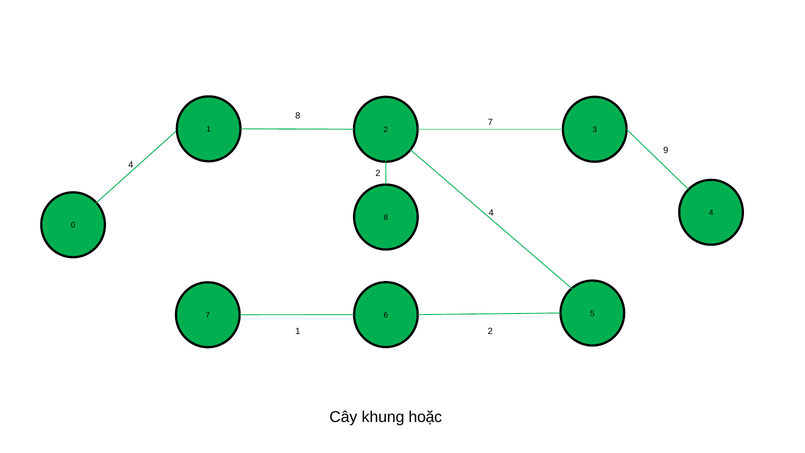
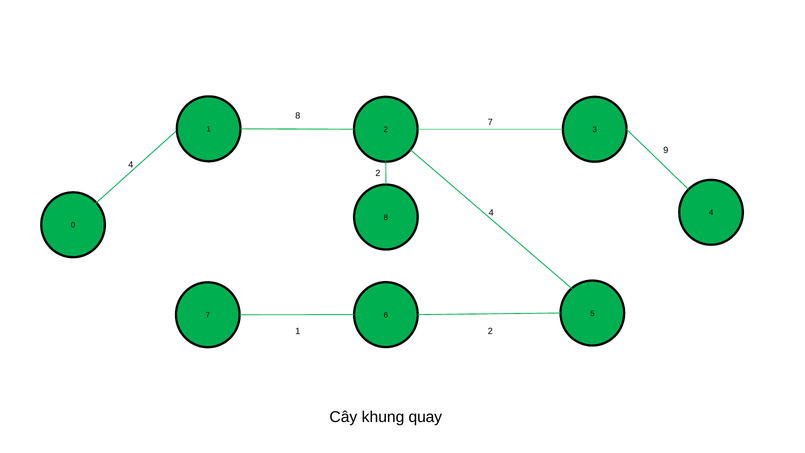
hoặc: hoặc -> quay
